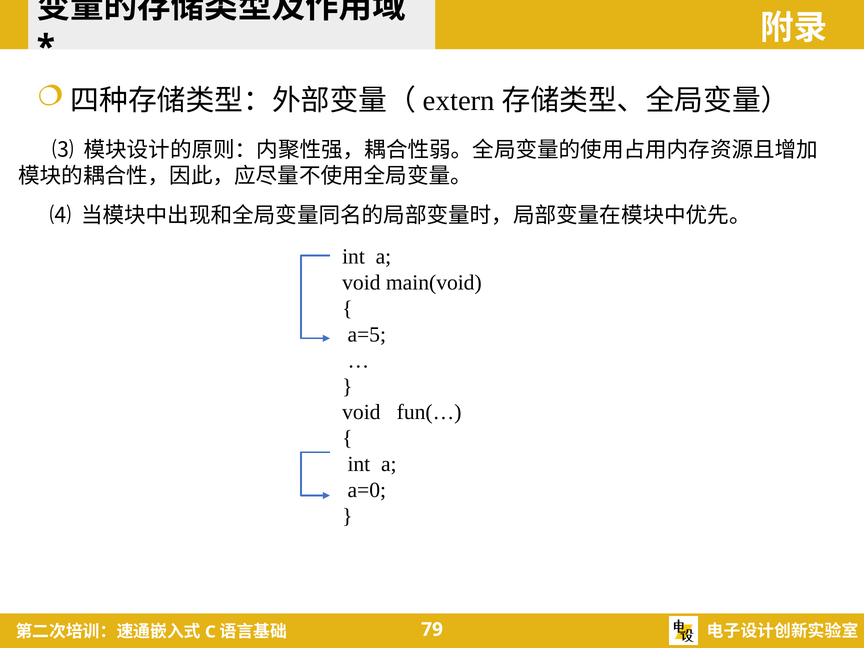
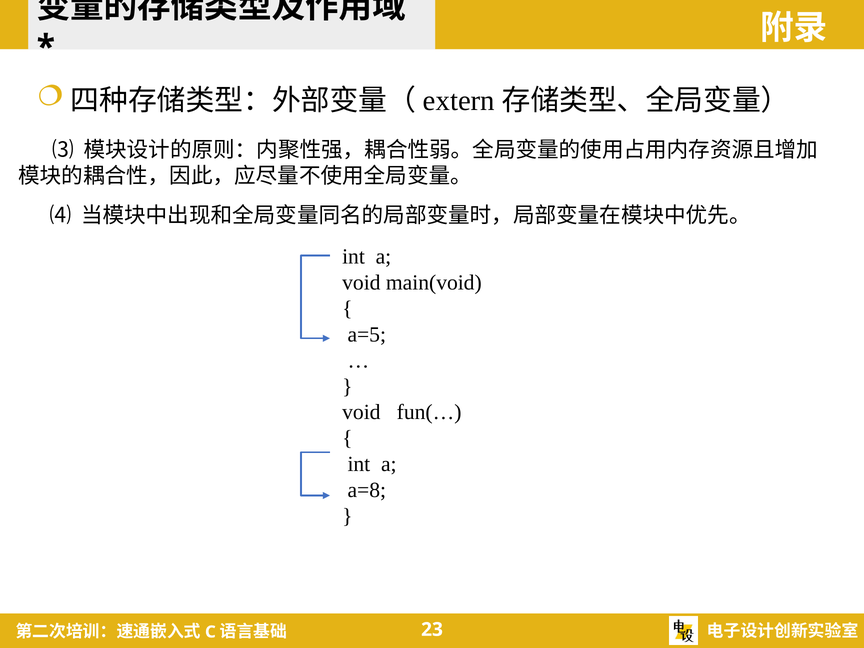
a=0: a=0 -> a=8
79: 79 -> 23
